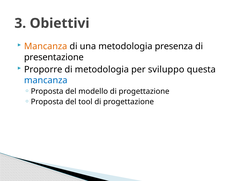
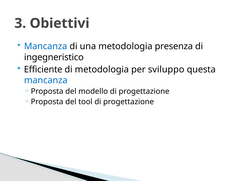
Mancanza at (46, 46) colour: orange -> blue
presentazione: presentazione -> ingegneristico
Proporre: Proporre -> Efficiente
